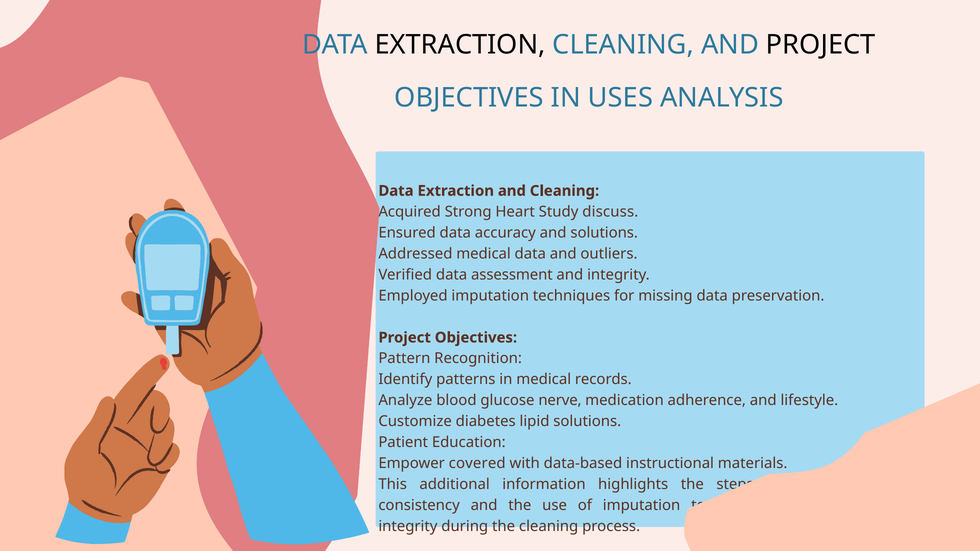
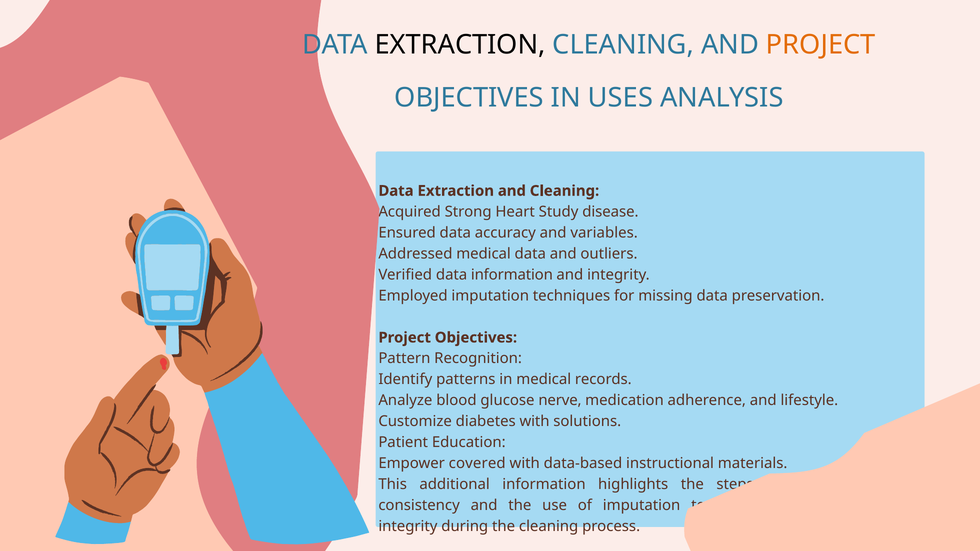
PROJECT at (821, 45) colour: black -> orange
discuss: discuss -> disease
and solutions: solutions -> variables
data assessment: assessment -> information
diabetes lipid: lipid -> with
